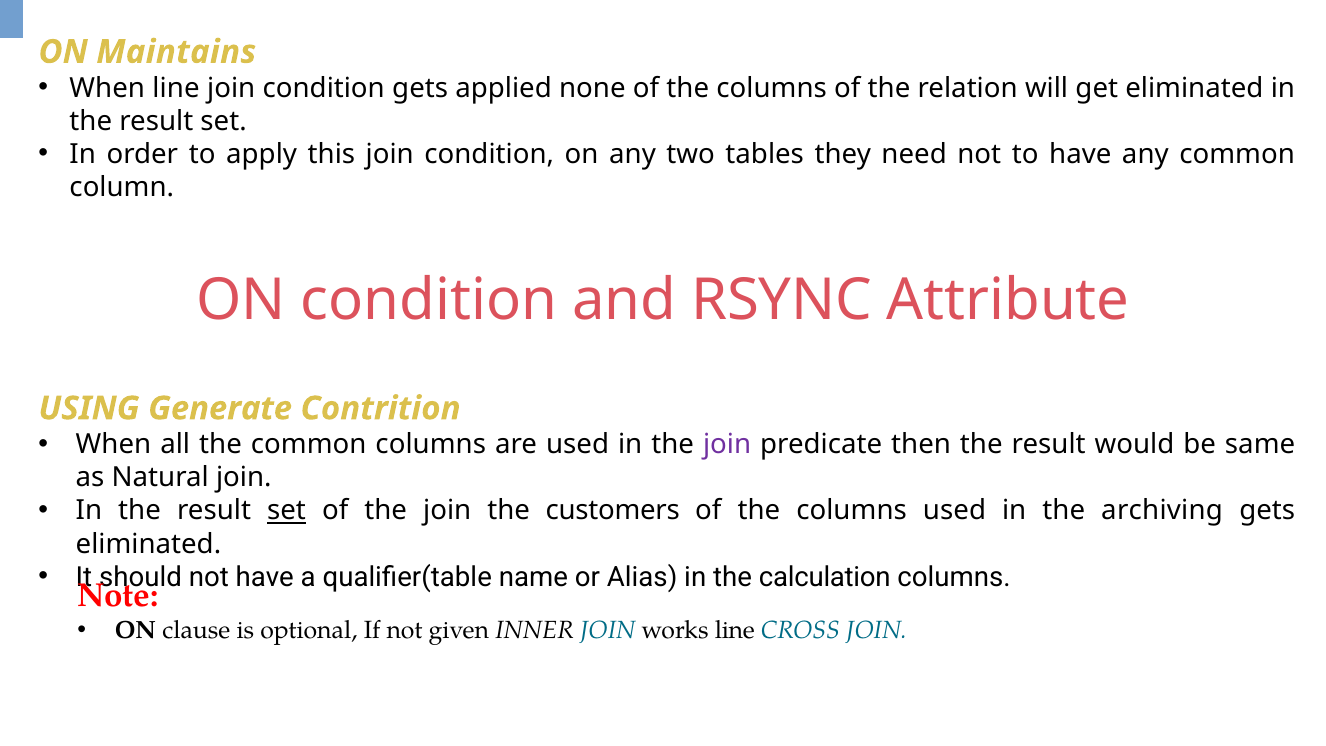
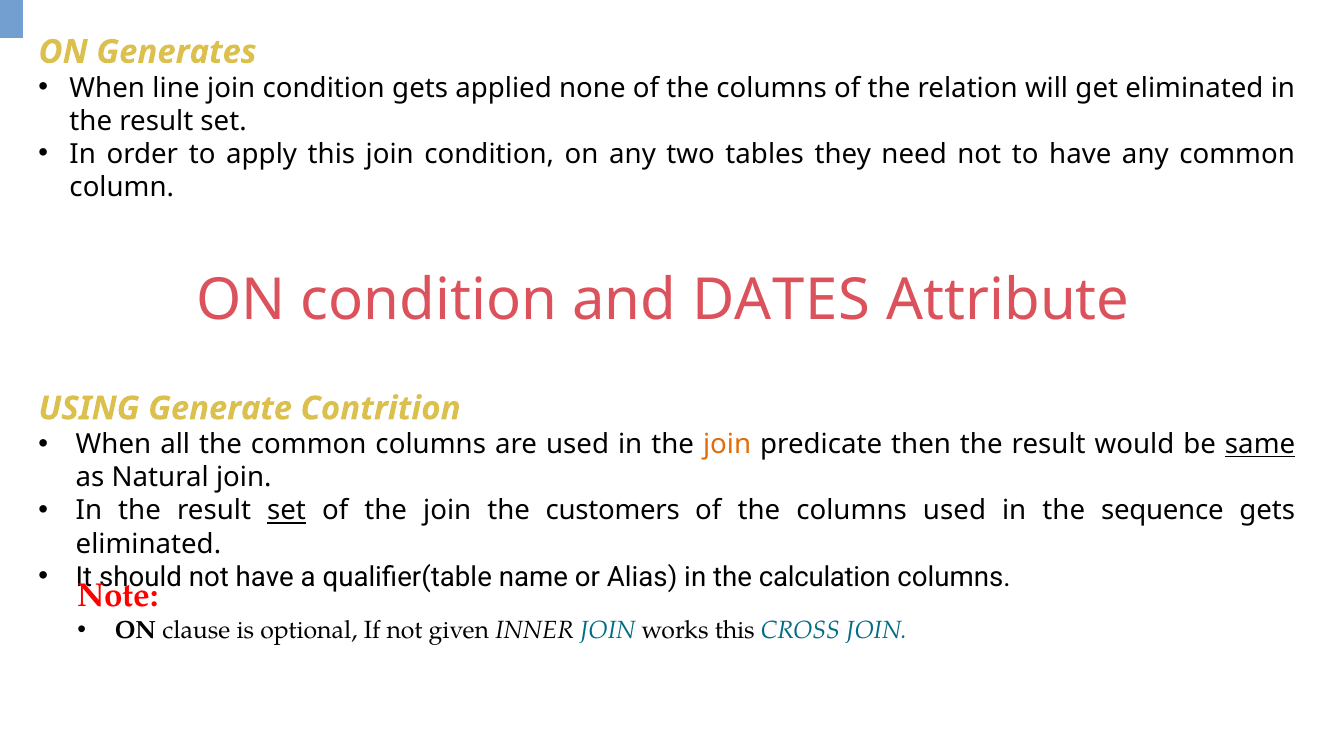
Maintains: Maintains -> Generates
RSYNC: RSYNC -> DATES
join at (727, 444) colour: purple -> orange
same underline: none -> present
archiving: archiving -> sequence
works line: line -> this
